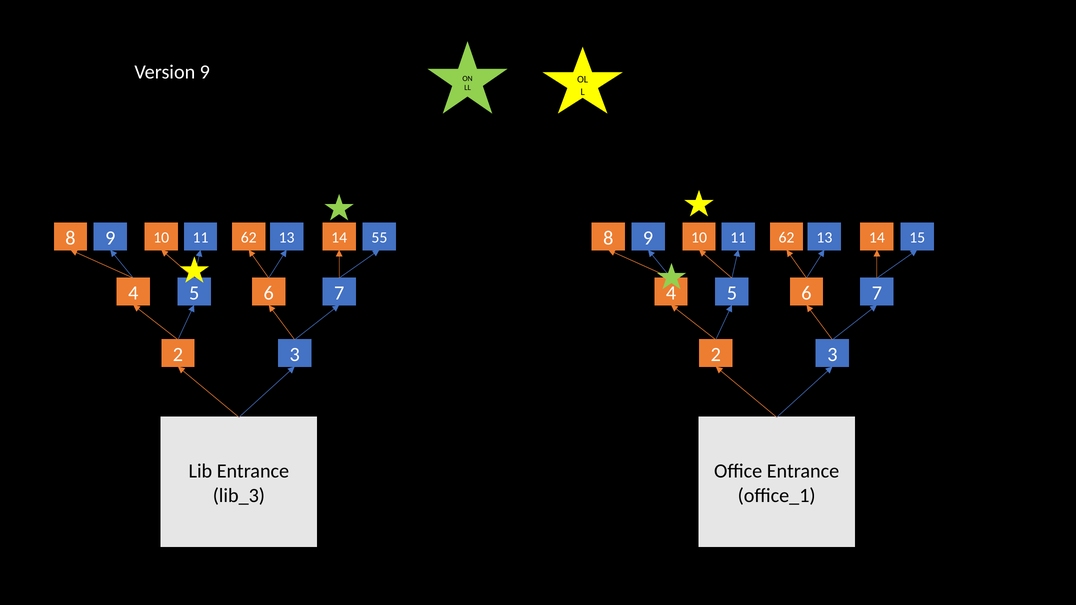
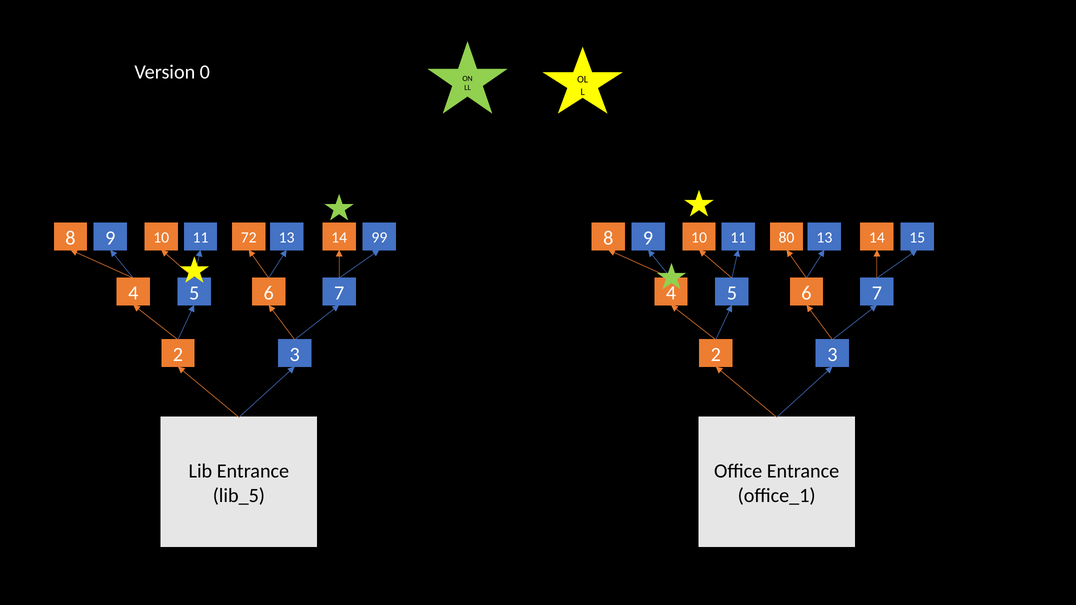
Version 9: 9 -> 0
62 at (249, 238): 62 -> 72
55: 55 -> 99
62 at (786, 238): 62 -> 80
lib_3: lib_3 -> lib_5
